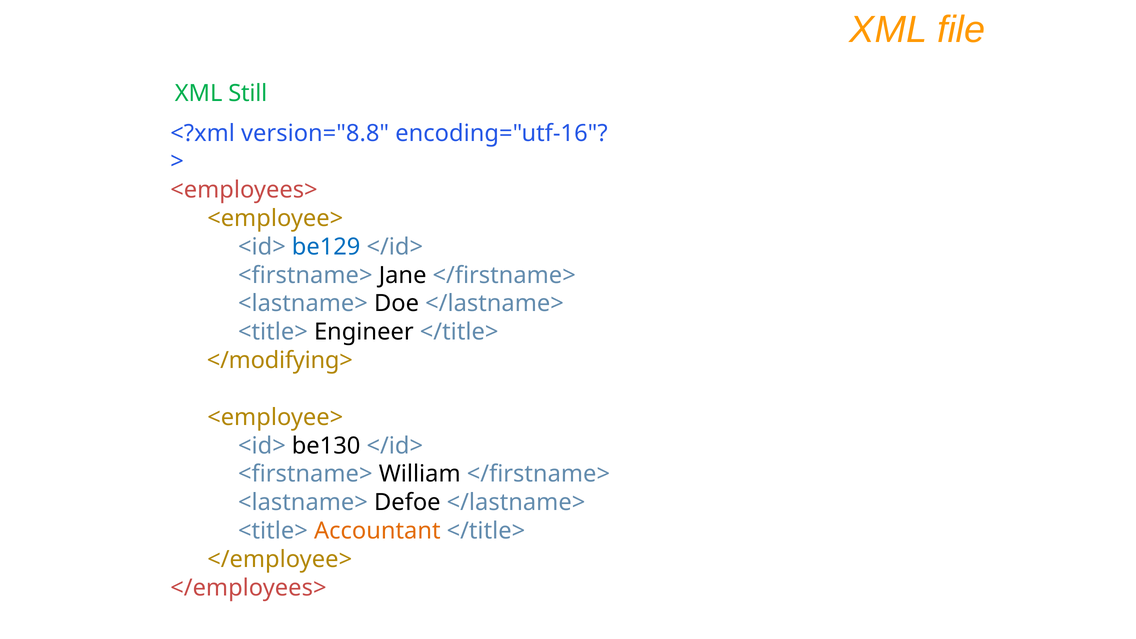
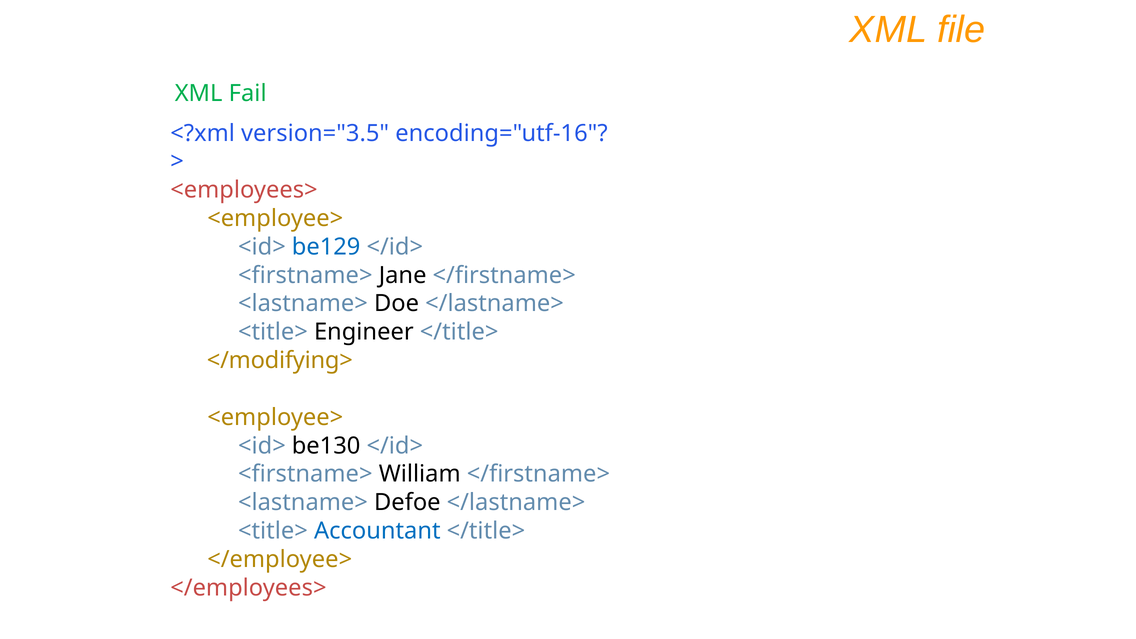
Still: Still -> Fail
version="8.8: version="8.8 -> version="3.5
Accountant colour: orange -> blue
